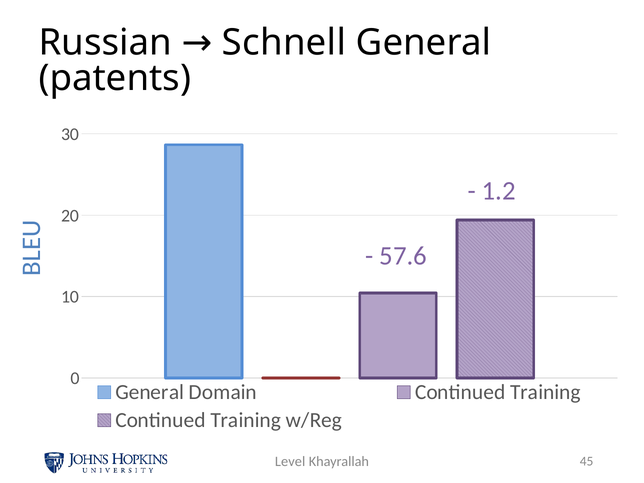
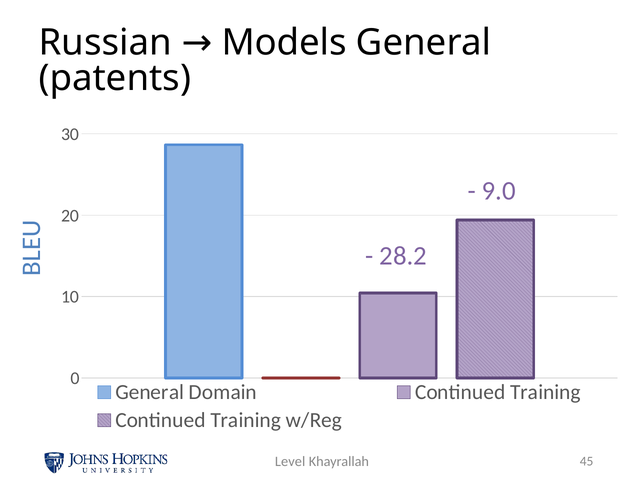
Schnell: Schnell -> Models
1.2: 1.2 -> 9.0
57.6: 57.6 -> 28.2
